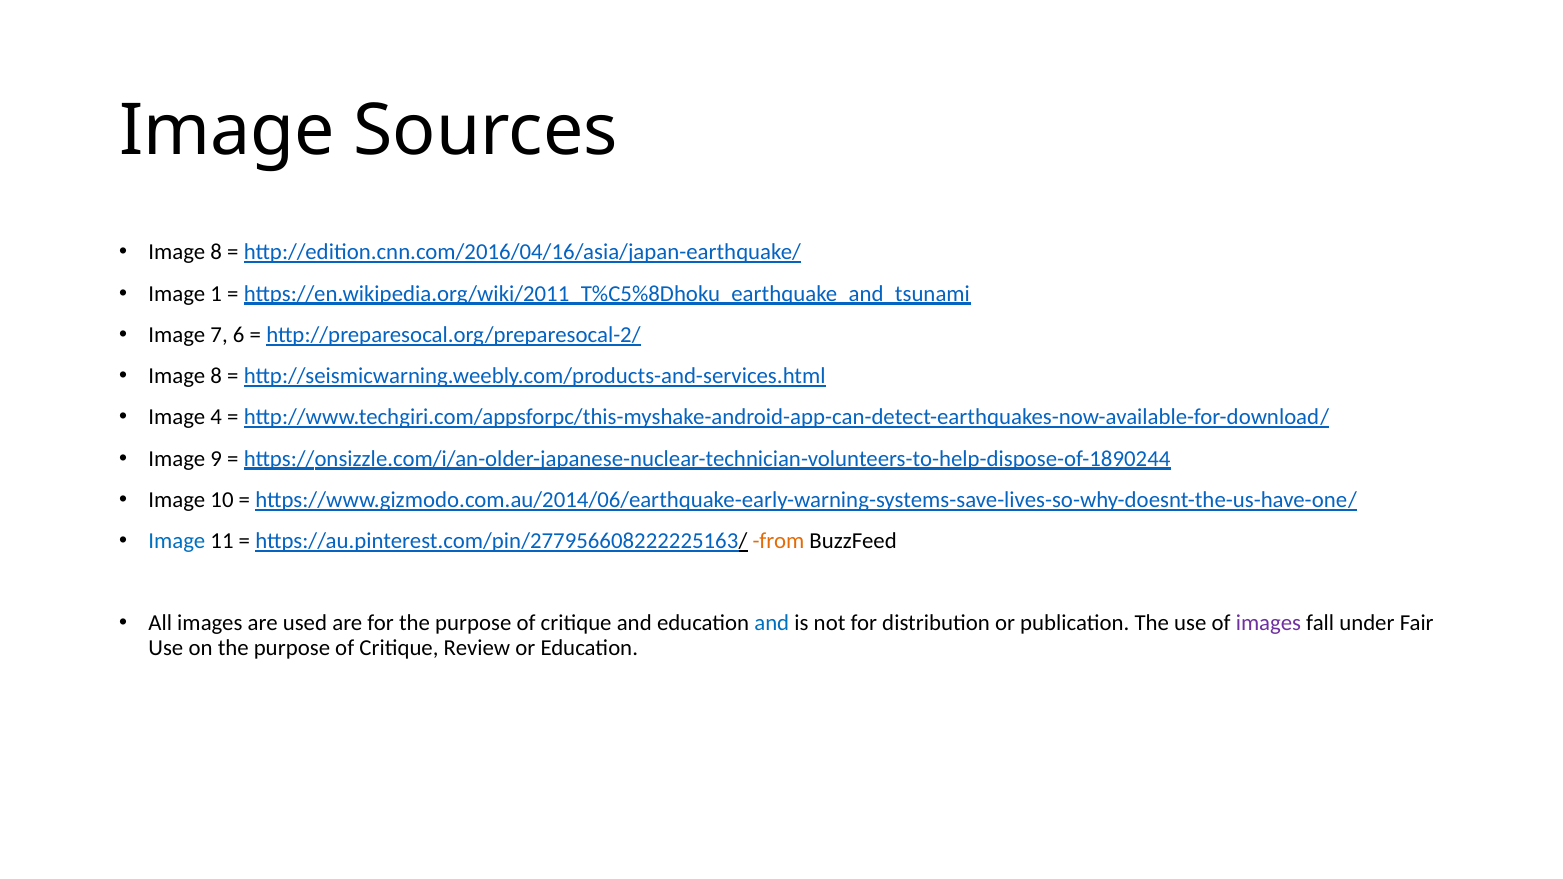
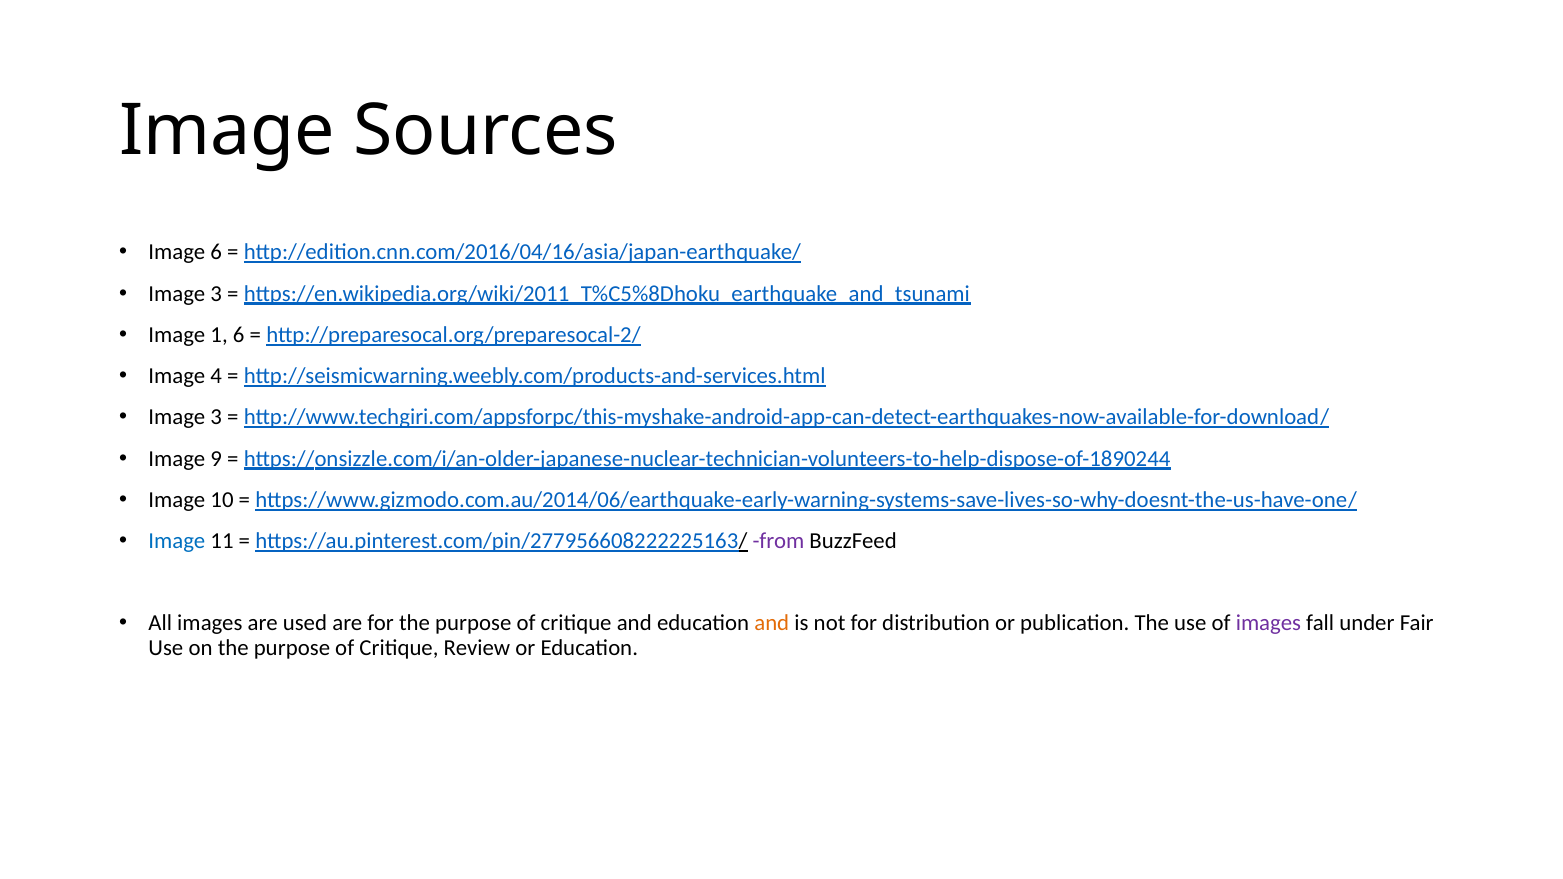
8 at (216, 252): 8 -> 6
1 at (216, 294): 1 -> 3
7: 7 -> 1
8 at (216, 376): 8 -> 4
4 at (216, 417): 4 -> 3
from colour: orange -> purple
and at (772, 623) colour: blue -> orange
